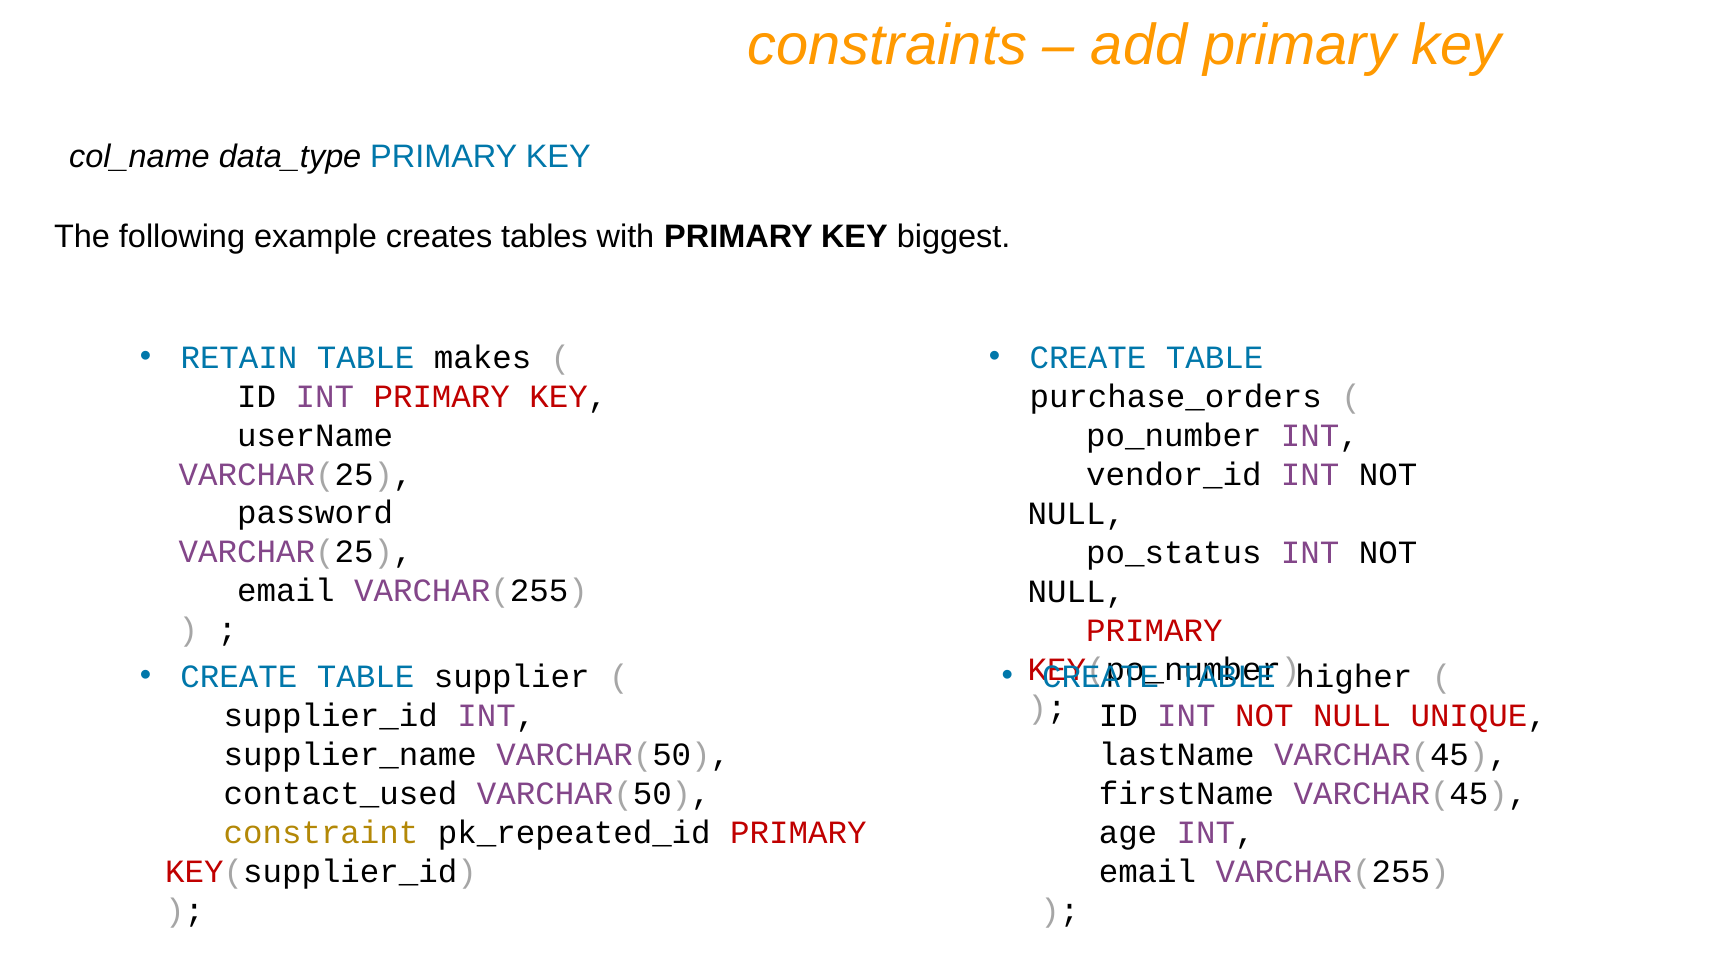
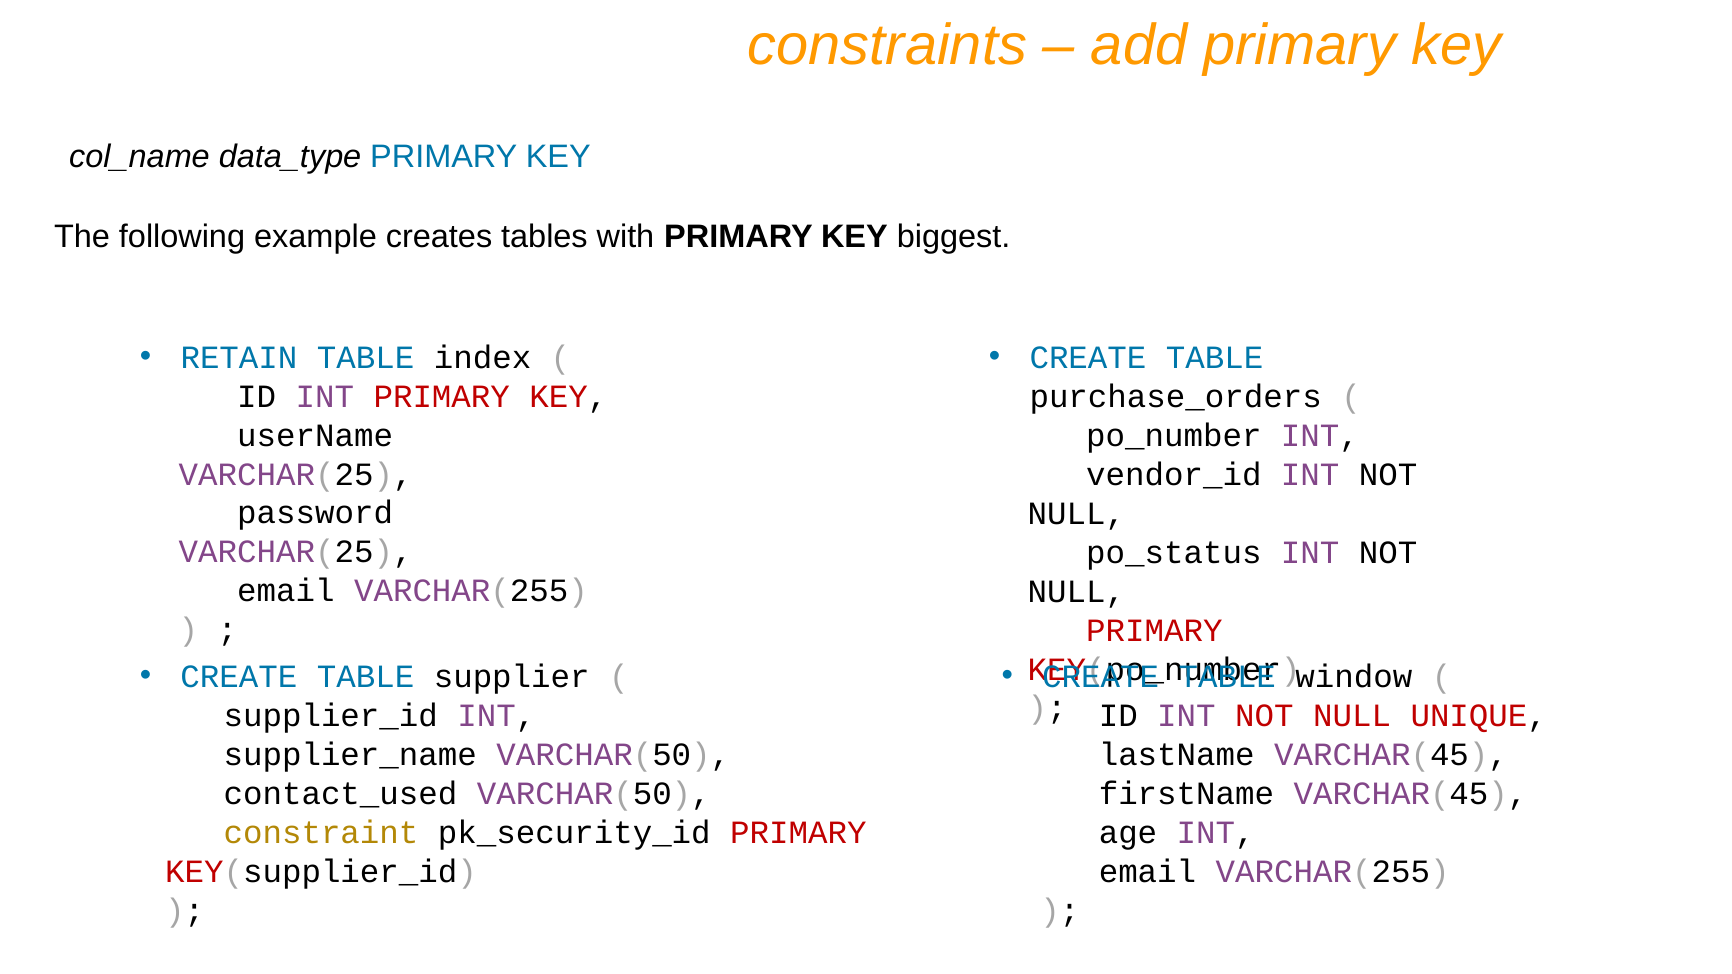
makes: makes -> index
higher: higher -> window
pk_repeated_id: pk_repeated_id -> pk_security_id
